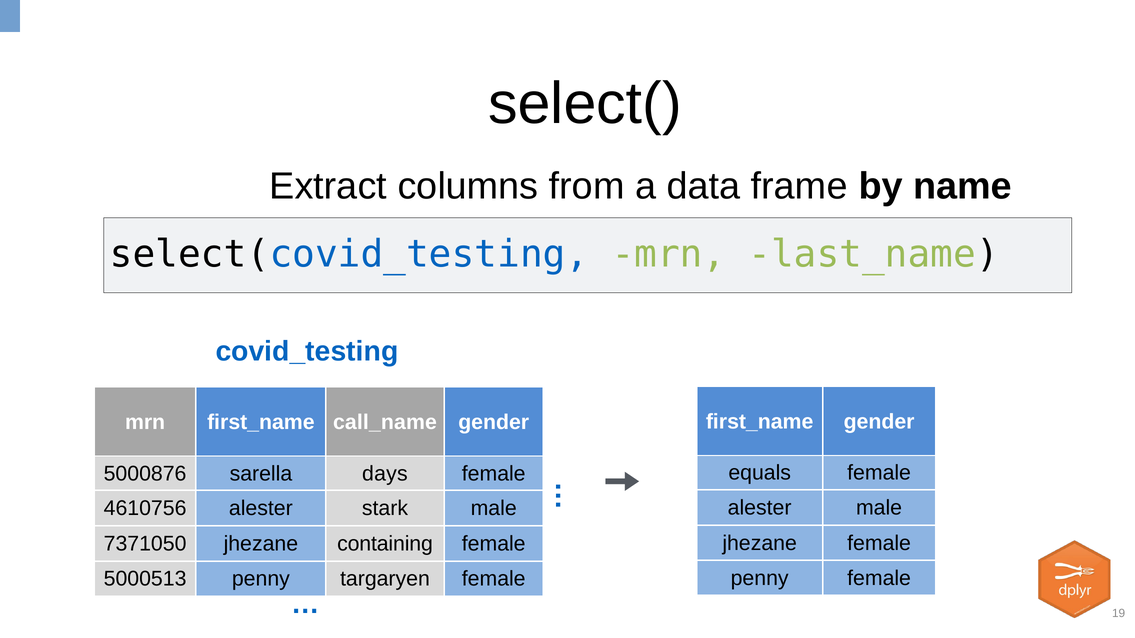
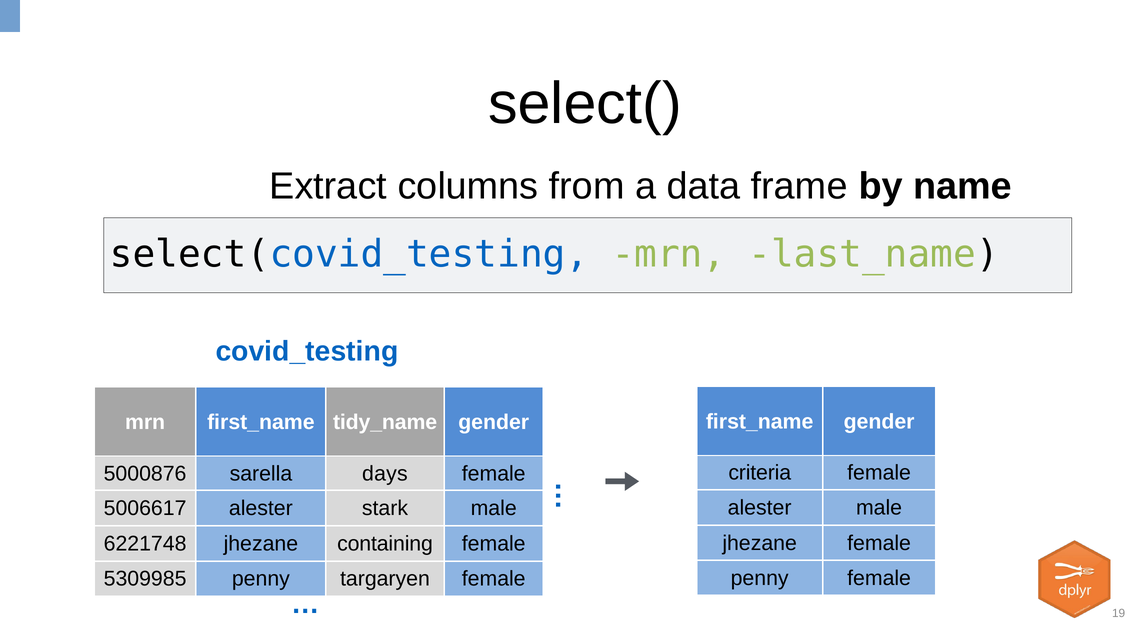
call_name: call_name -> tidy_name
equals: equals -> criteria
4610756: 4610756 -> 5006617
7371050: 7371050 -> 6221748
5000513: 5000513 -> 5309985
